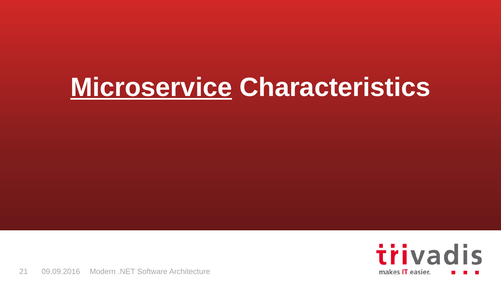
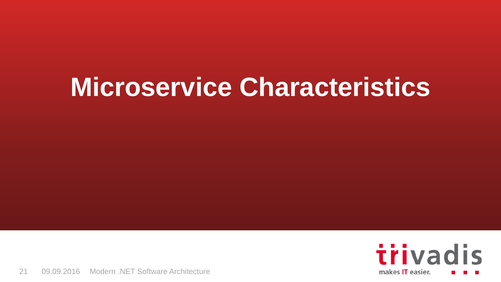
Microservice underline: present -> none
